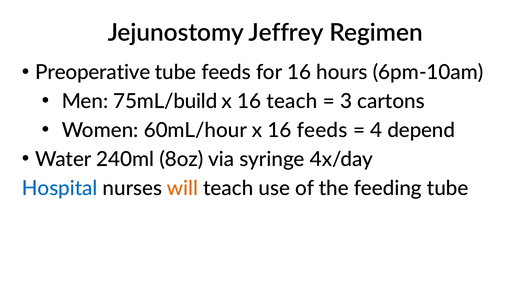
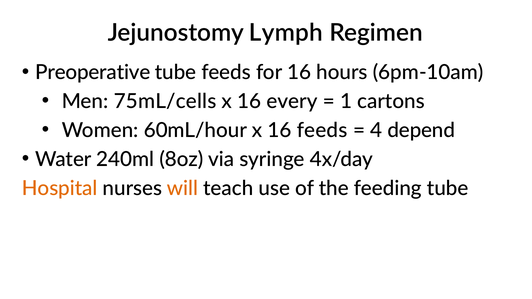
Jeffrey: Jeffrey -> Lymph
75mL/build: 75mL/build -> 75mL/cells
16 teach: teach -> every
3: 3 -> 1
Hospital colour: blue -> orange
